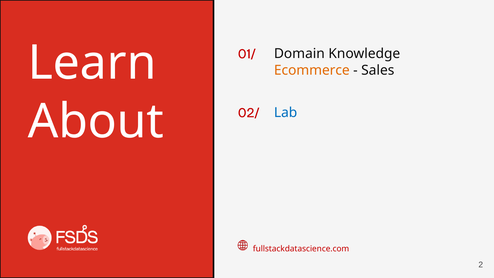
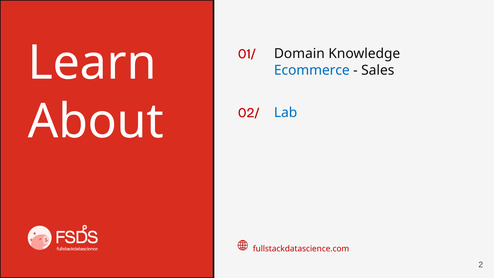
Ecommerce colour: orange -> blue
